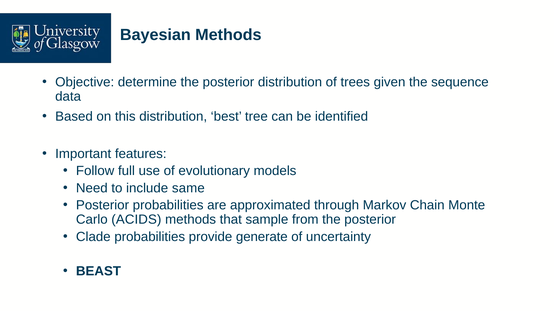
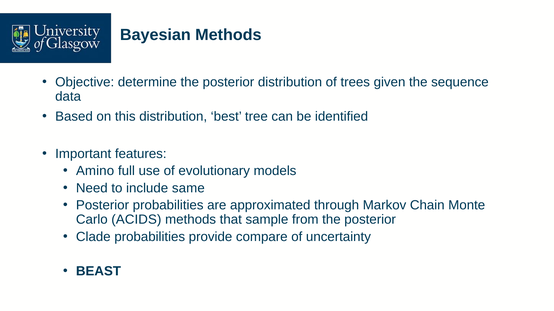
Follow: Follow -> Amino
generate: generate -> compare
